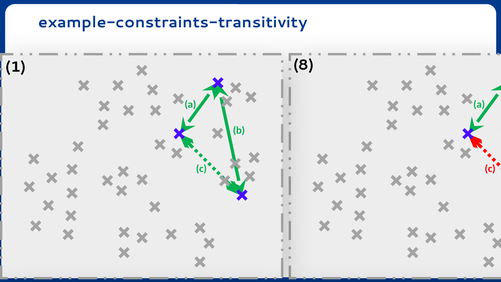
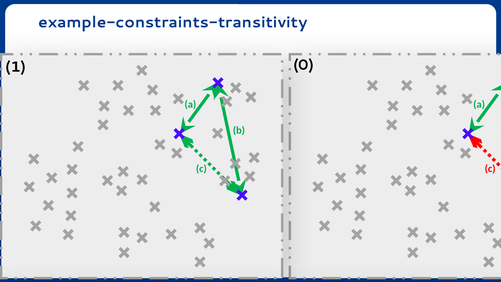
8: 8 -> 0
